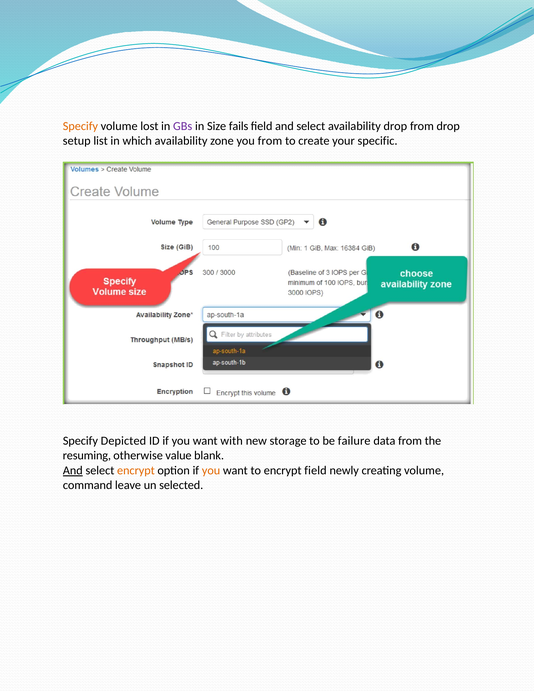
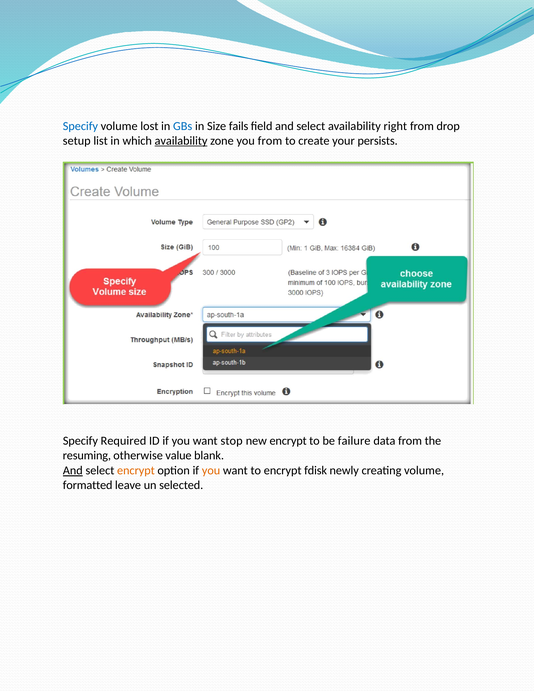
Specify at (80, 126) colour: orange -> blue
GBs colour: purple -> blue
availability drop: drop -> right
availability at (181, 141) underline: none -> present
specific: specific -> persists
Depicted: Depicted -> Required
with: with -> stop
new storage: storage -> encrypt
encrypt field: field -> fdisk
command: command -> formatted
